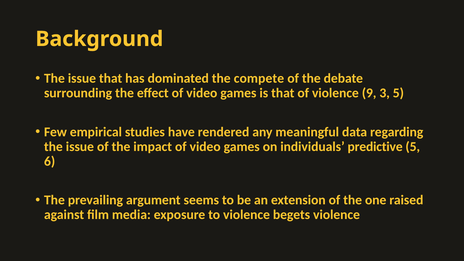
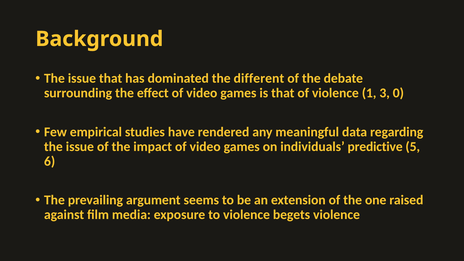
compete: compete -> different
9: 9 -> 1
3 5: 5 -> 0
